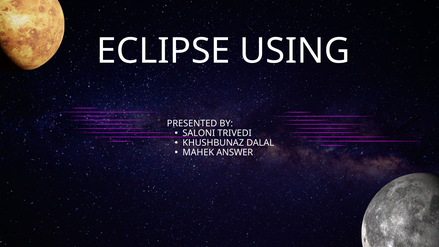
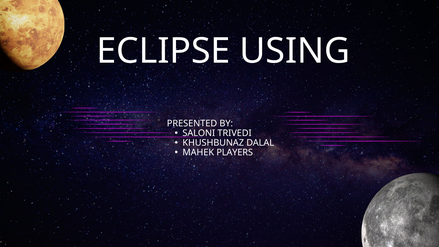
ANSWER: ANSWER -> PLAYERS
